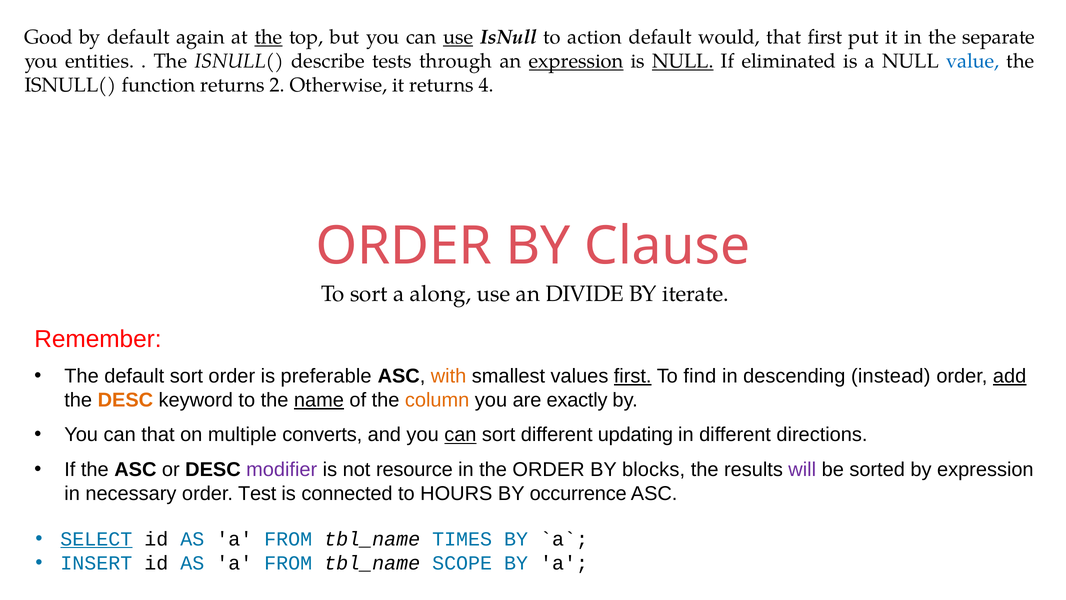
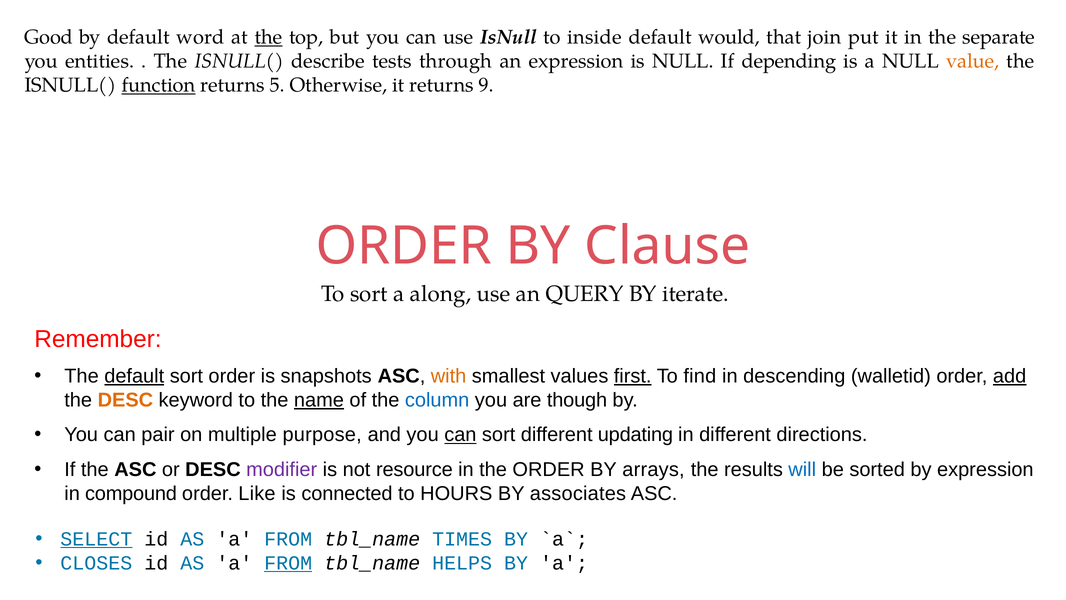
again: again -> word
use at (458, 37) underline: present -> none
action: action -> inside
that first: first -> join
expression at (576, 61) underline: present -> none
NULL at (683, 61) underline: present -> none
eliminated: eliminated -> depending
value colour: blue -> orange
function underline: none -> present
2: 2 -> 5
4: 4 -> 9
DIVIDE: DIVIDE -> QUERY
default at (134, 376) underline: none -> present
preferable: preferable -> snapshots
instead: instead -> walletid
column colour: orange -> blue
exactly: exactly -> though
can that: that -> pair
converts: converts -> purpose
blocks: blocks -> arrays
will colour: purple -> blue
necessary: necessary -> compound
Test: Test -> Like
occurrence: occurrence -> associates
INSERT: INSERT -> CLOSES
FROM at (288, 563) underline: none -> present
SCOPE: SCOPE -> HELPS
